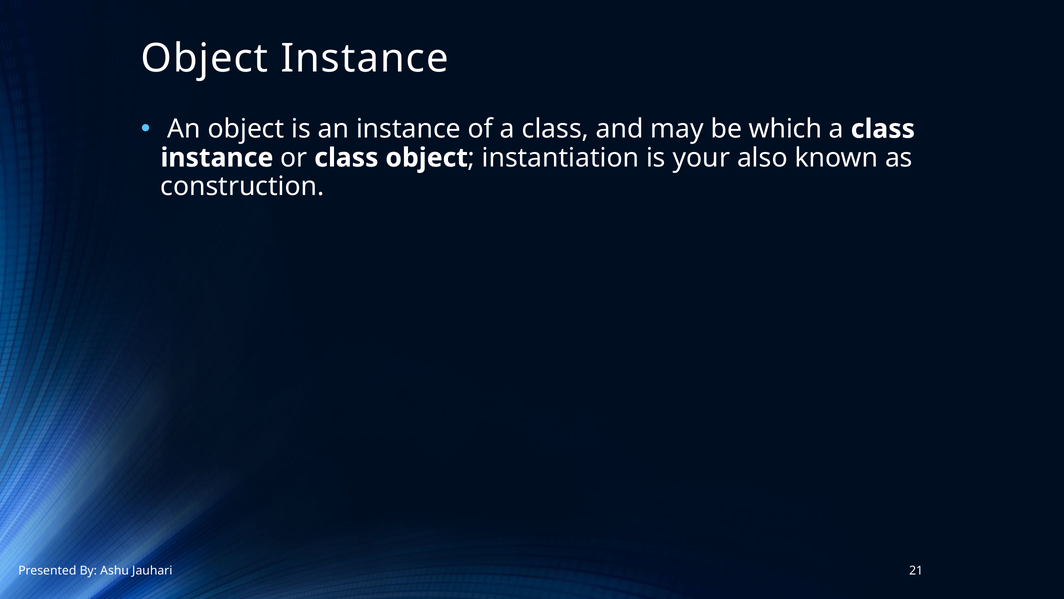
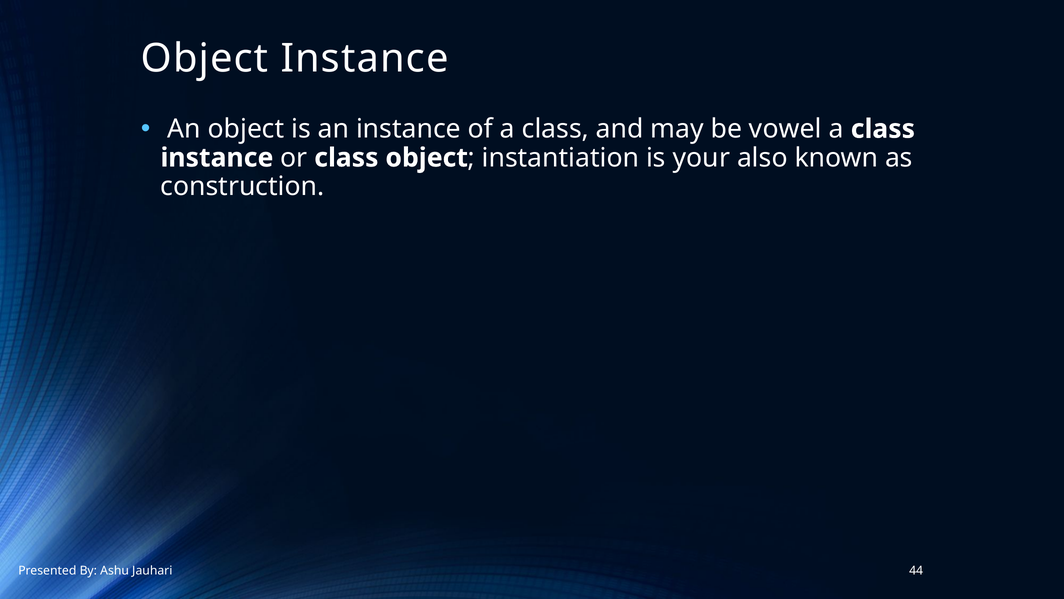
which: which -> vowel
21: 21 -> 44
